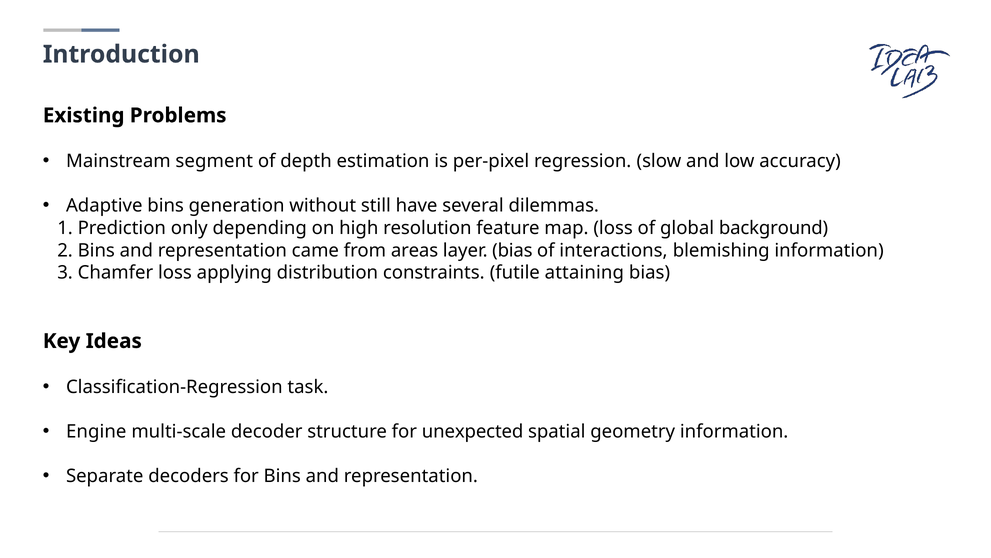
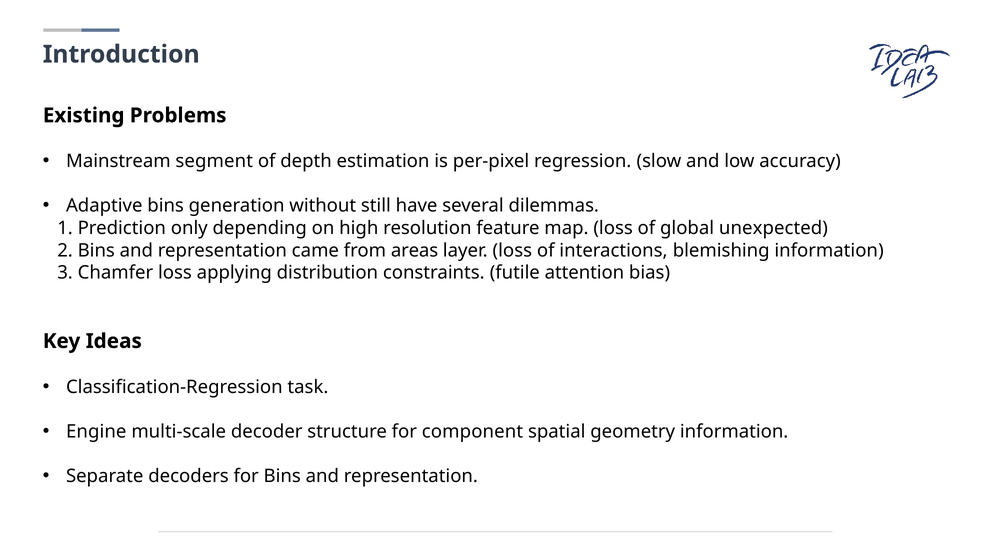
background: background -> unexpected
layer bias: bias -> loss
attaining: attaining -> attention
unexpected: unexpected -> component
